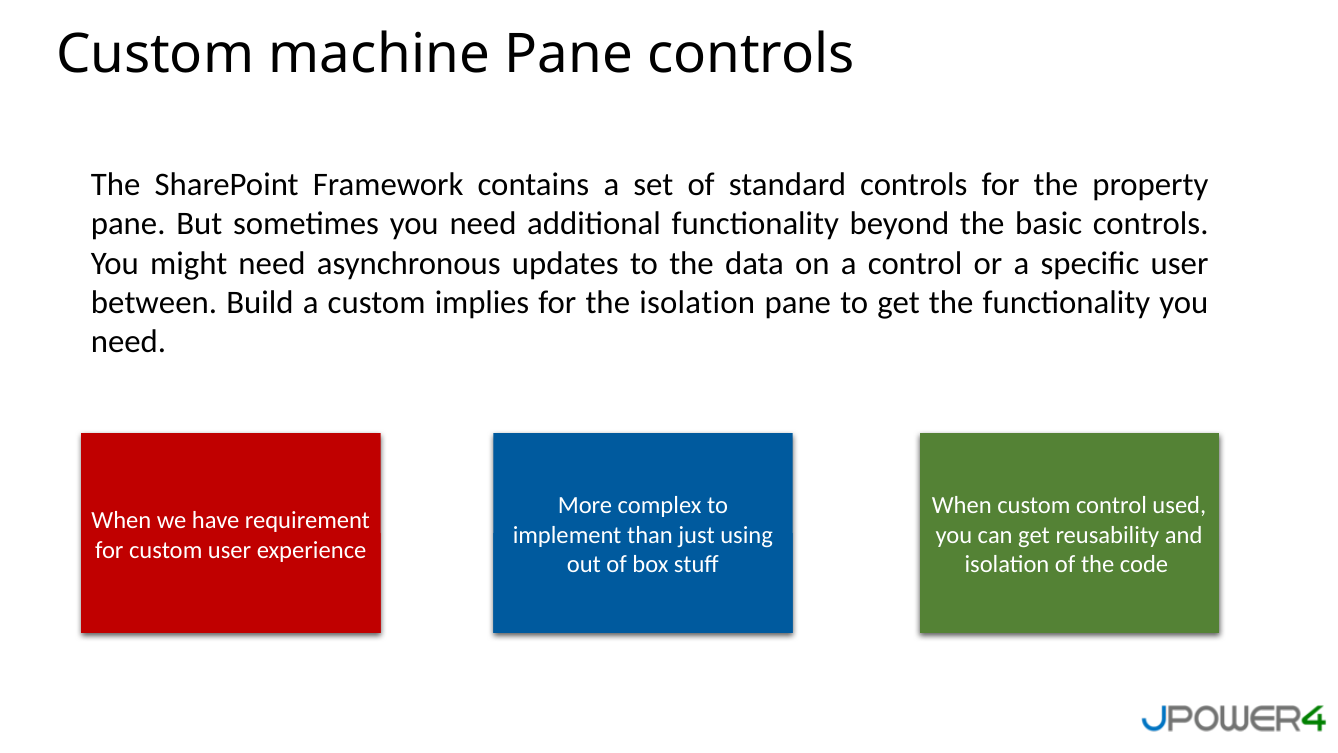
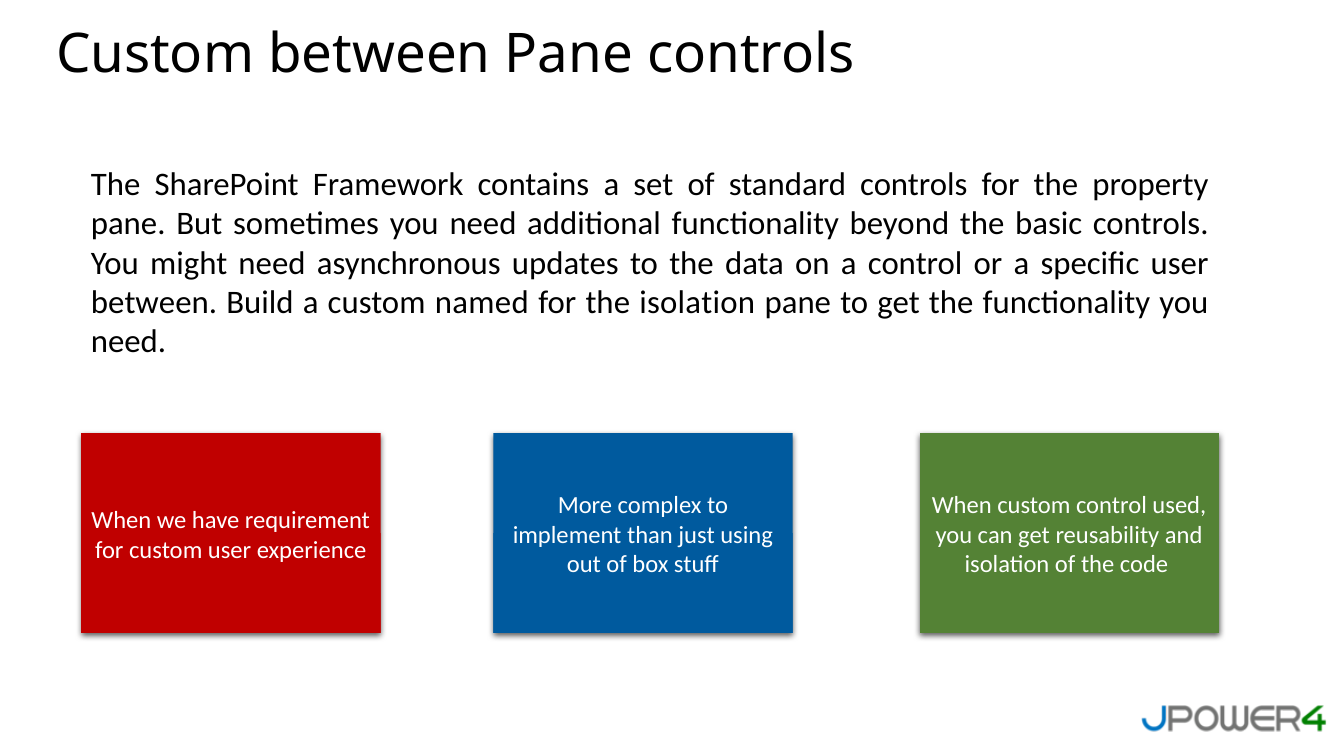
Custom machine: machine -> between
implies: implies -> named
